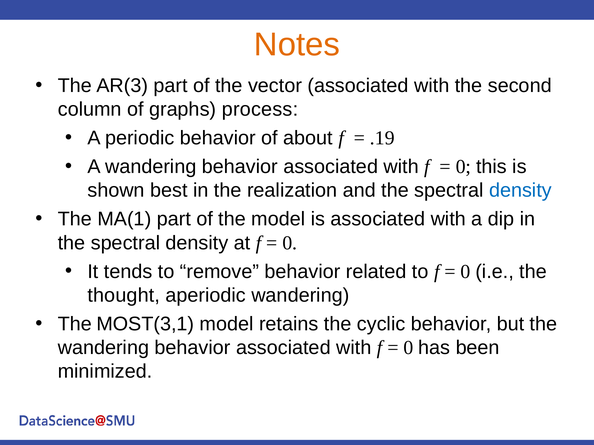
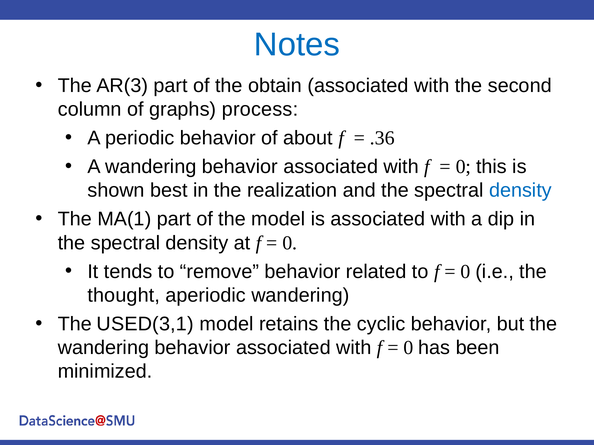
Notes colour: orange -> blue
vector: vector -> obtain
.19: .19 -> .36
MOST(3,1: MOST(3,1 -> USED(3,1
